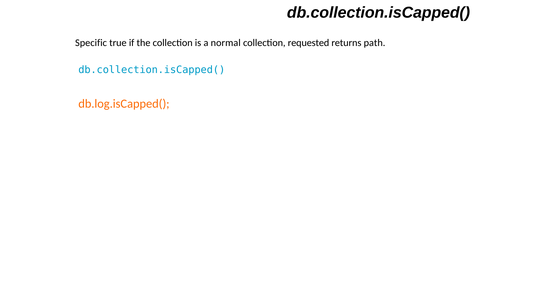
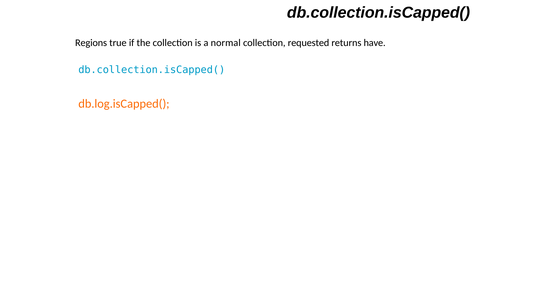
Specific: Specific -> Regions
path: path -> have
